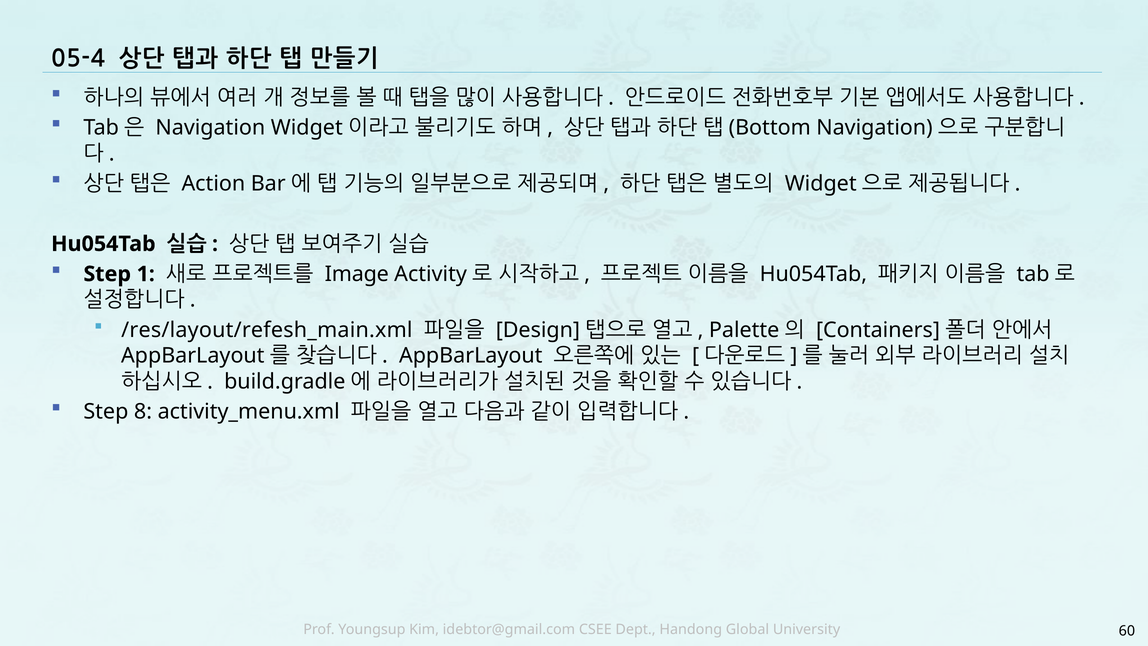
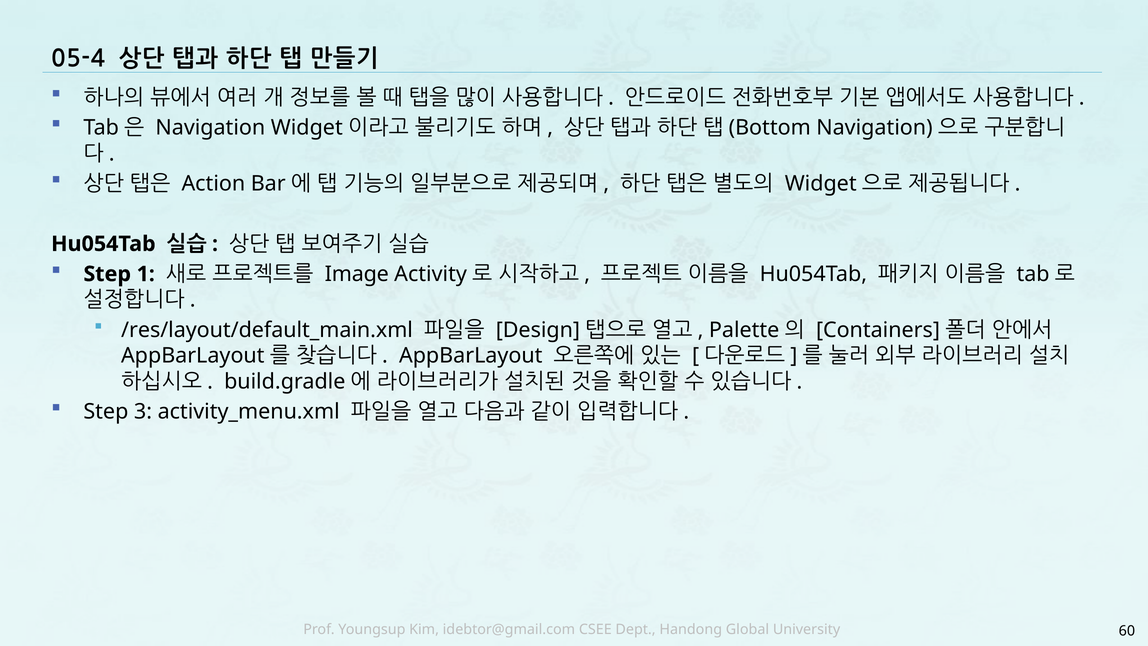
/res/layout/refesh_main.xml: /res/layout/refesh_main.xml -> /res/layout/default_main.xml
8: 8 -> 3
